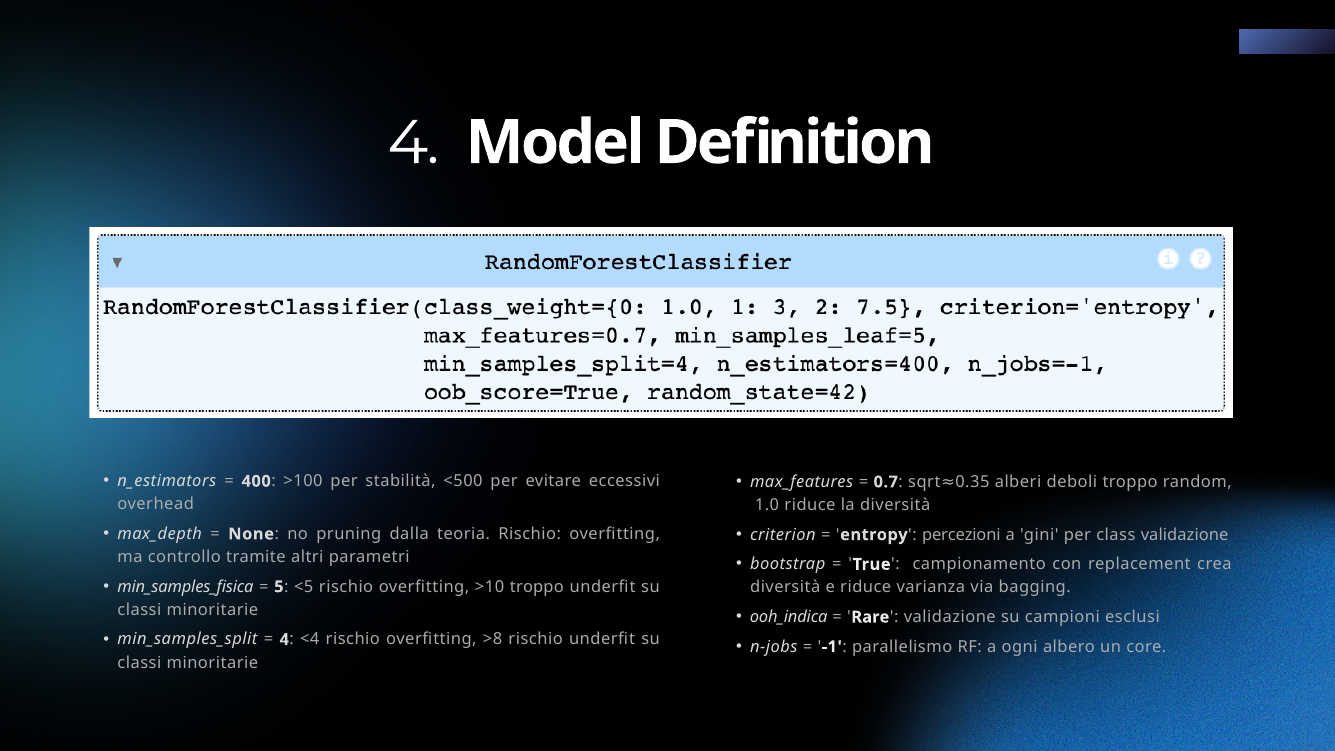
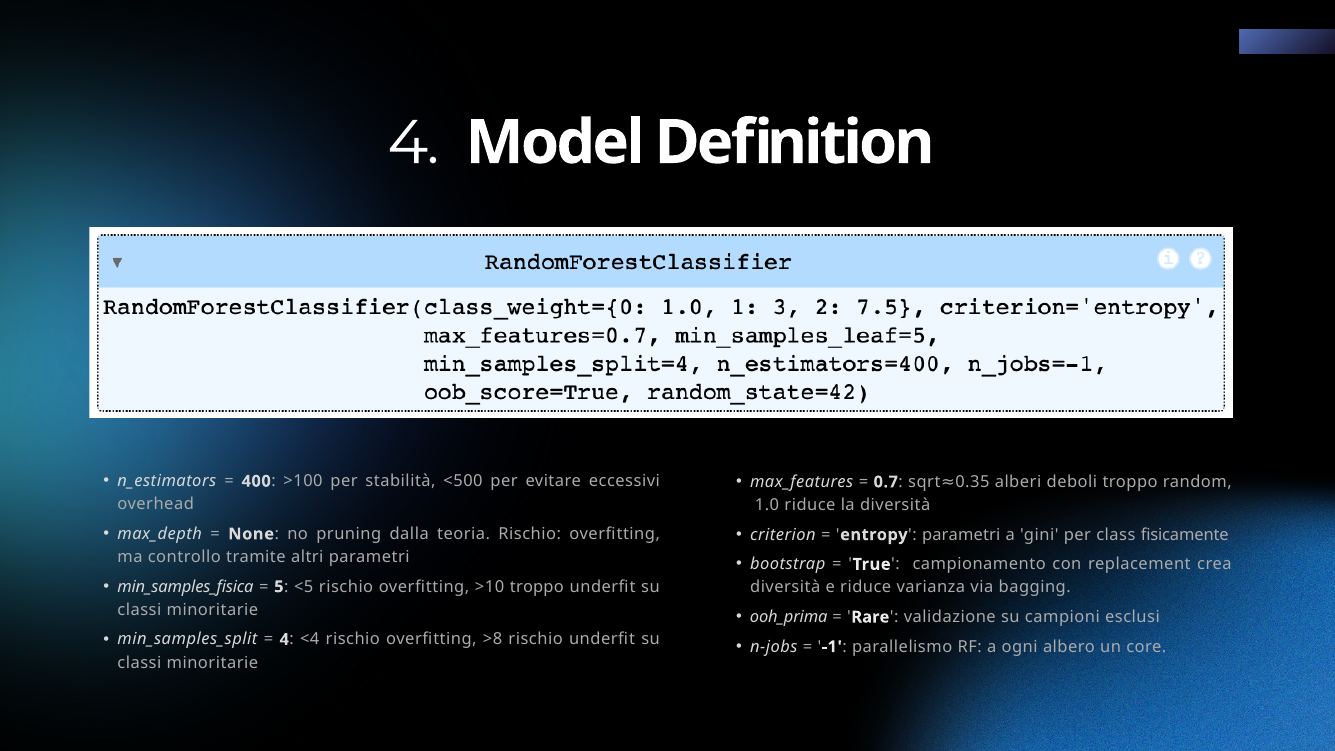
percezioni at (961, 535): percezioni -> parametri
class validazione: validazione -> fisicamente
ooh_indica: ooh_indica -> ooh_prima
